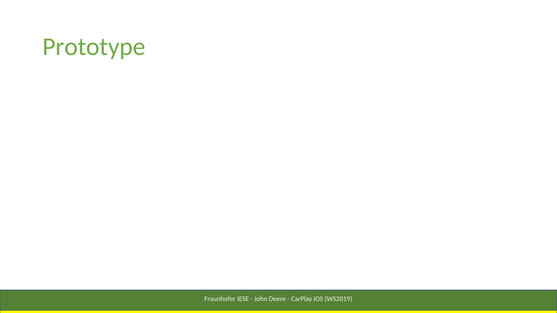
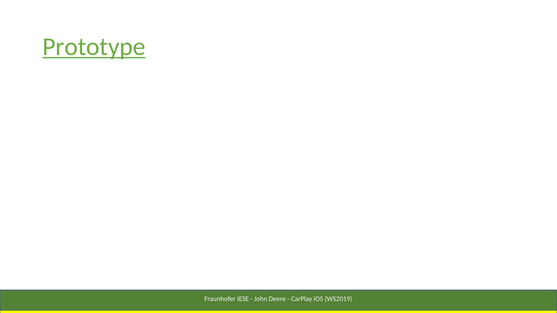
Prototype underline: none -> present
